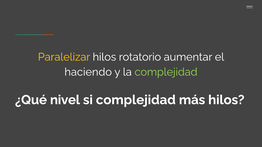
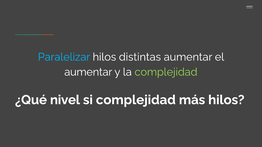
Paralelizar colour: yellow -> light blue
rotatorio: rotatorio -> distintas
haciendo at (88, 72): haciendo -> aumentar
